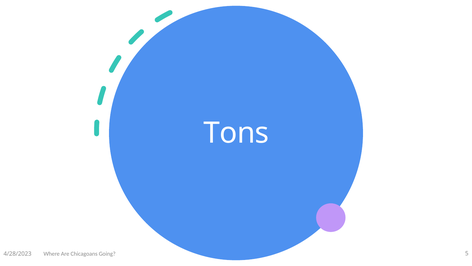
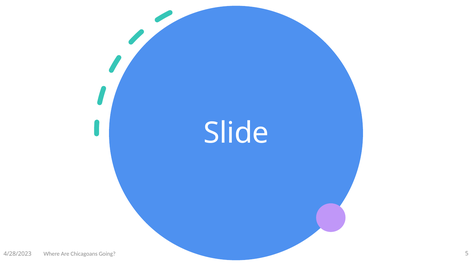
Tons: Tons -> Slide
